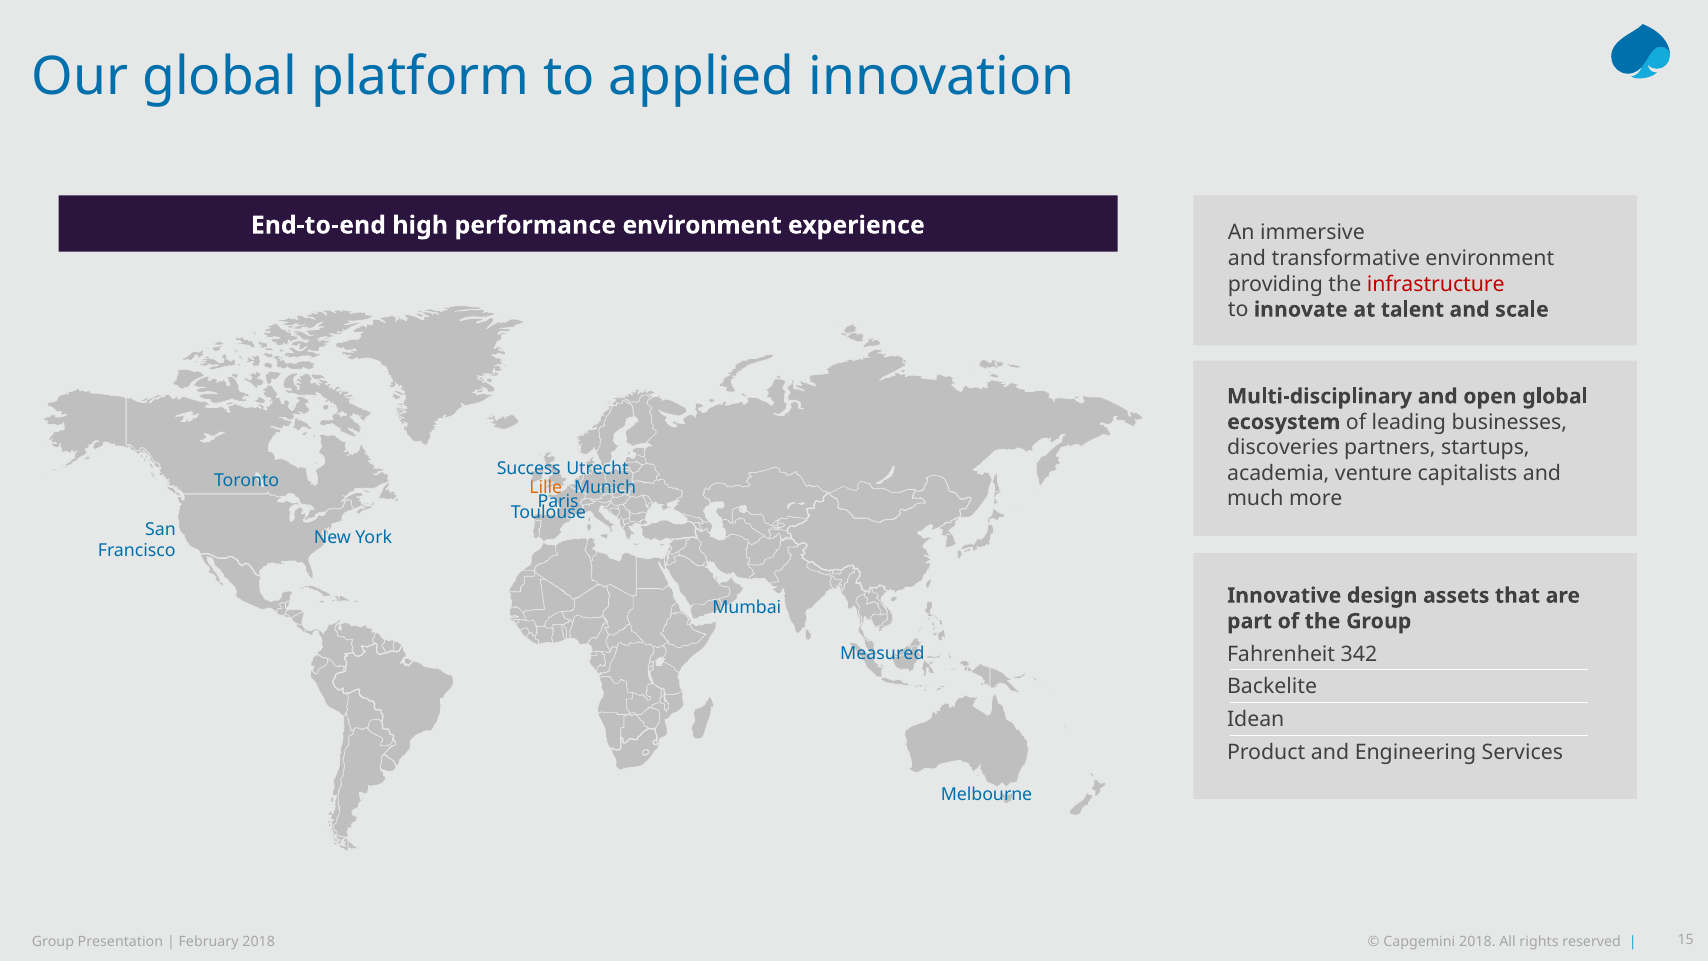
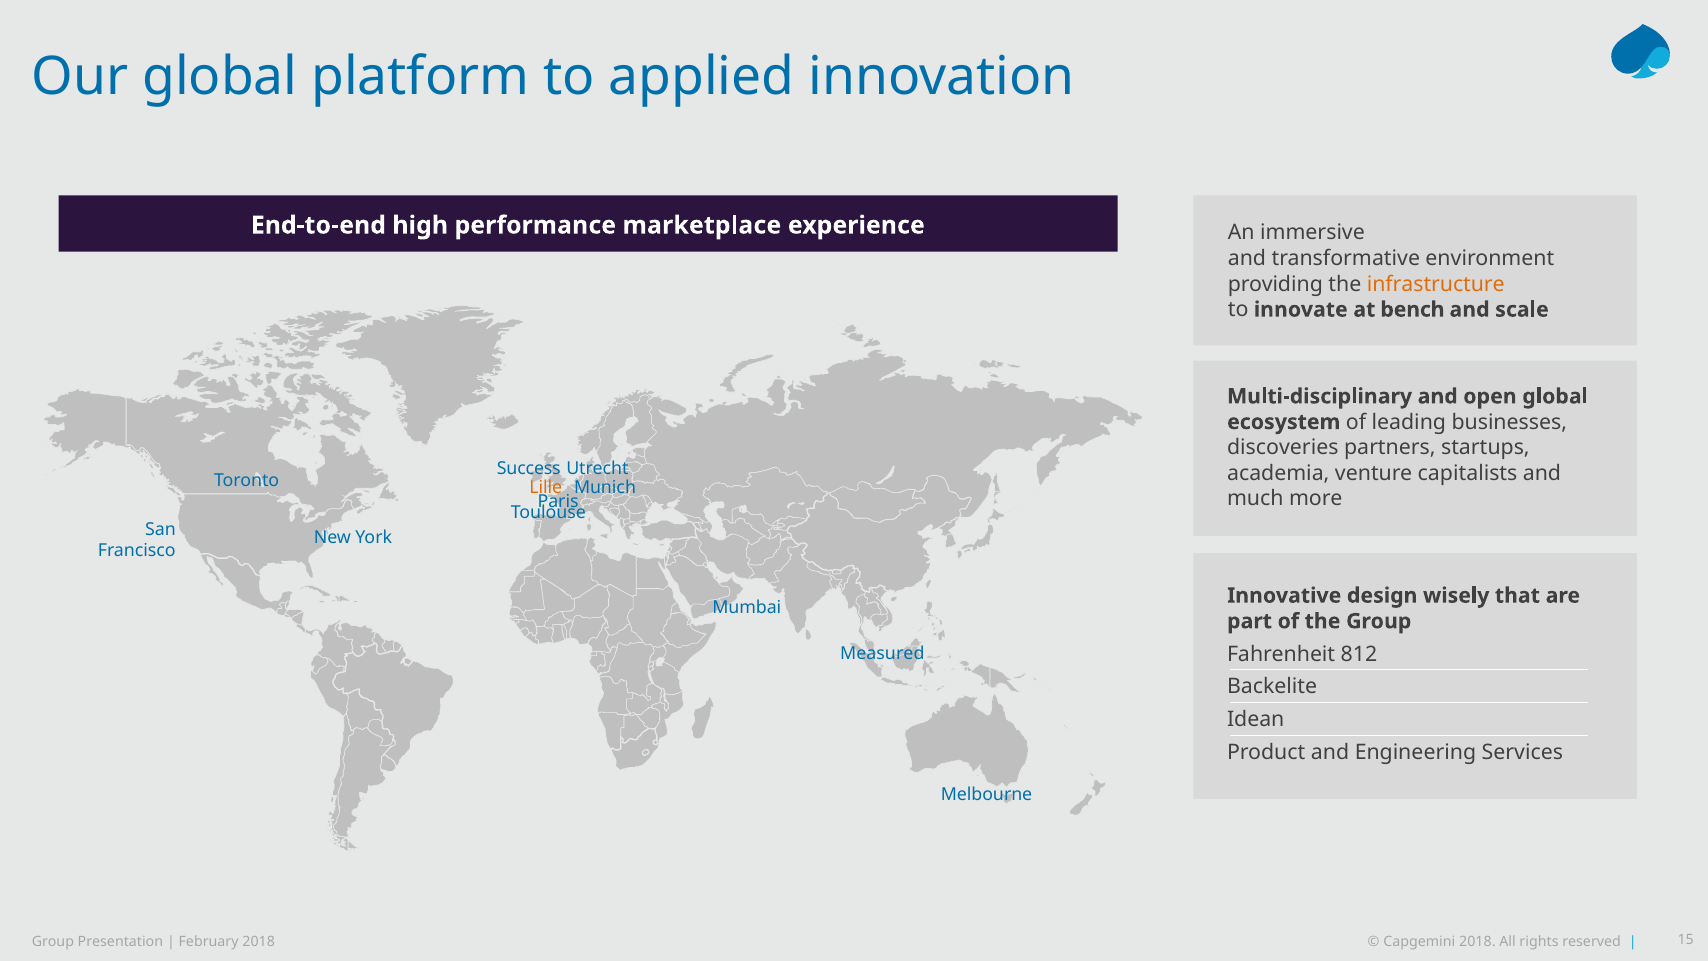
performance environment: environment -> marketplace
infrastructure colour: red -> orange
talent: talent -> bench
assets: assets -> wisely
342: 342 -> 812
